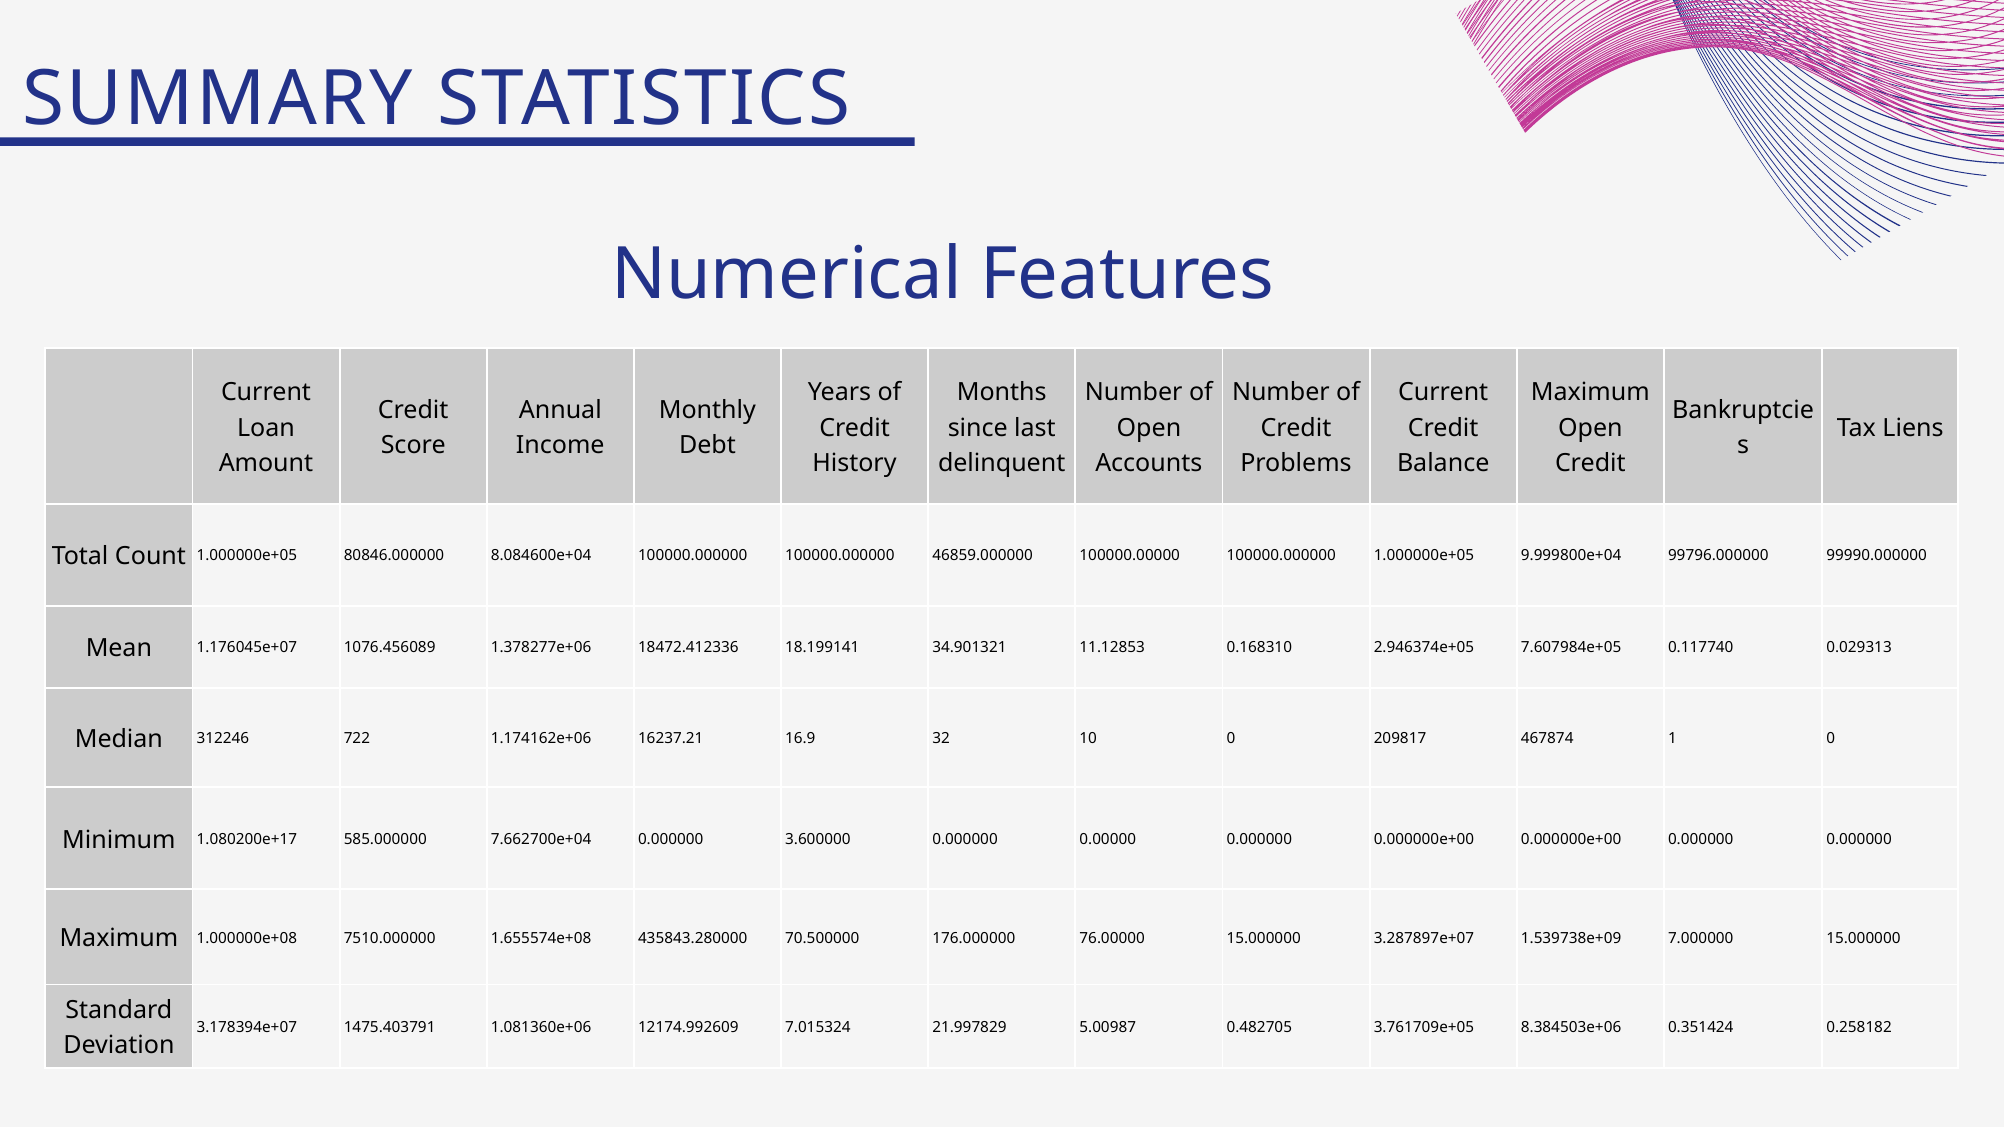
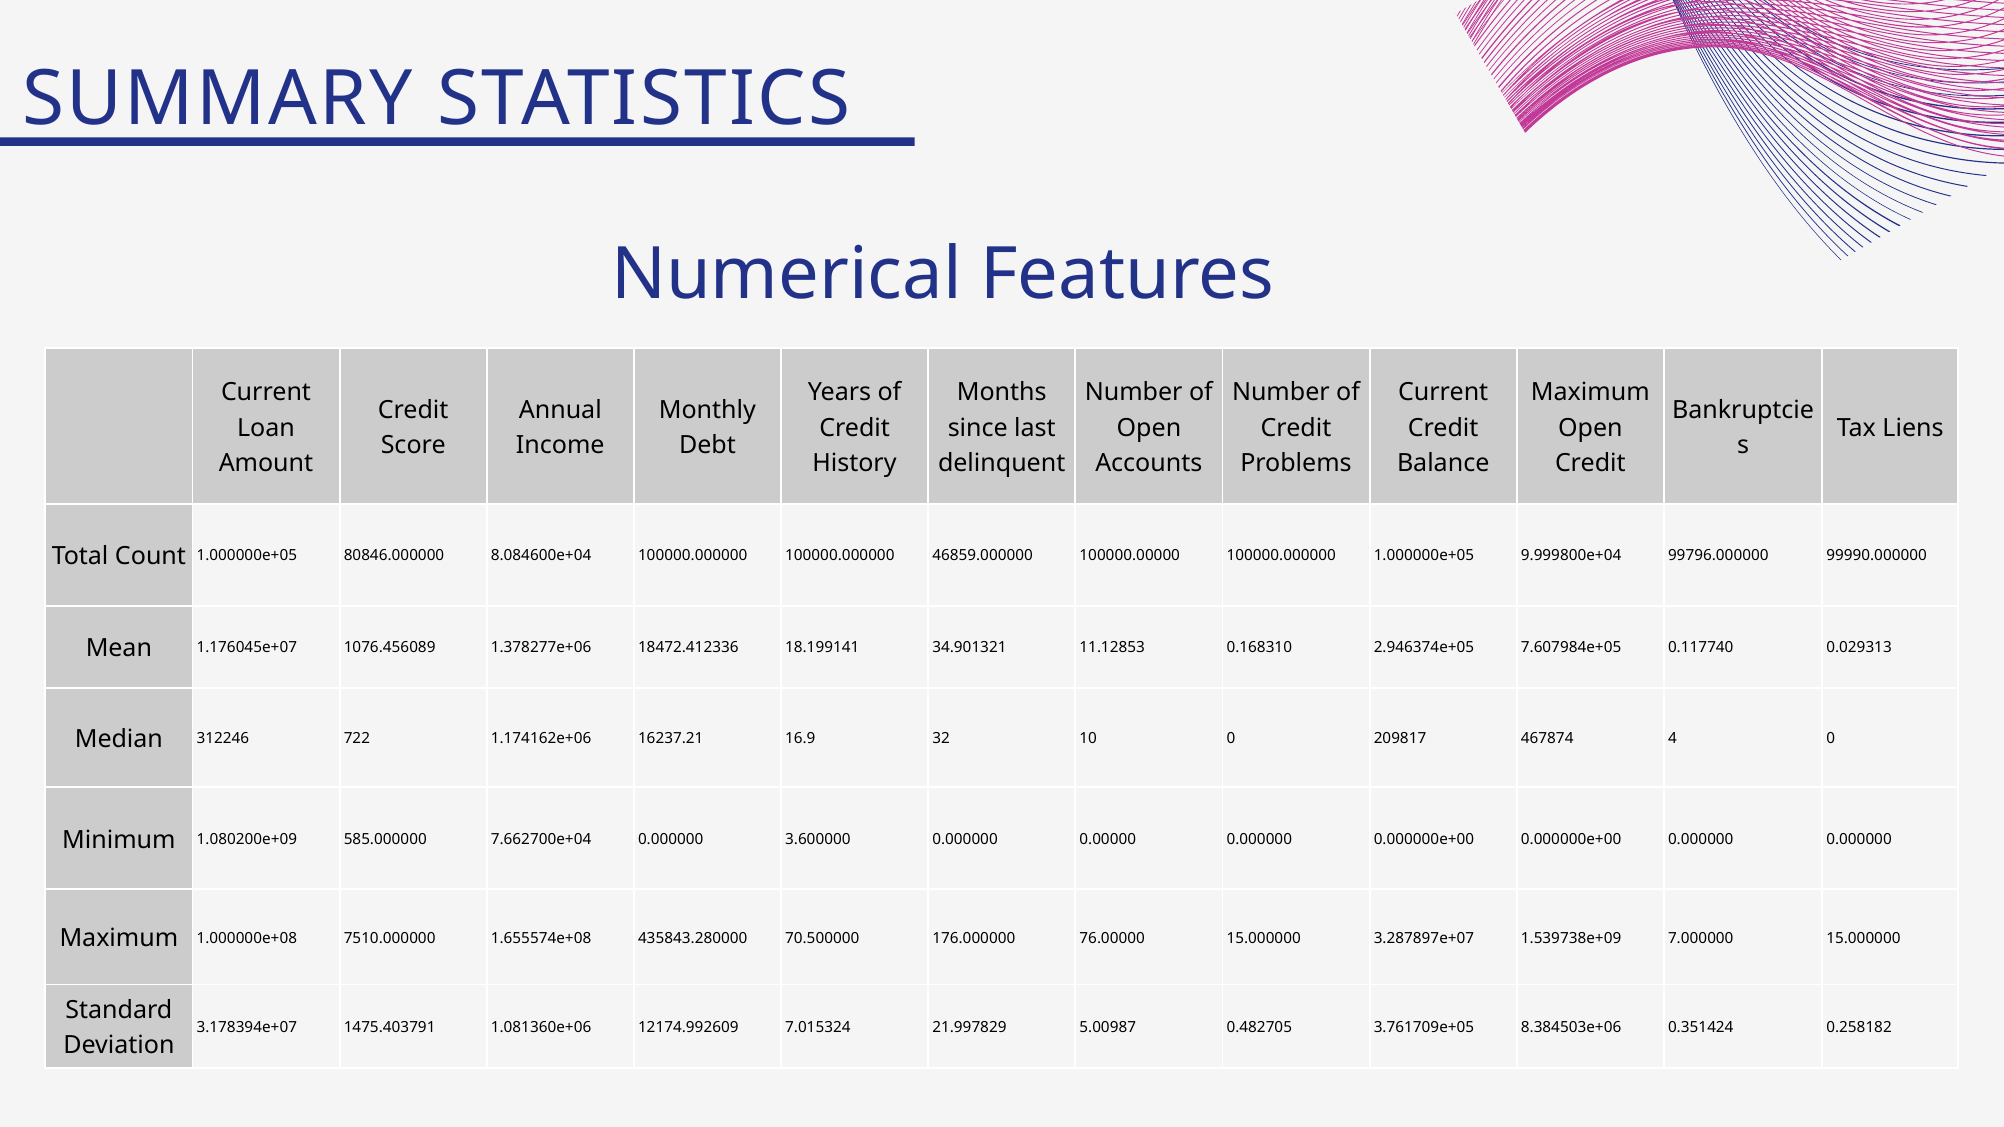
1: 1 -> 4
1.080200e+17: 1.080200e+17 -> 1.080200e+09
